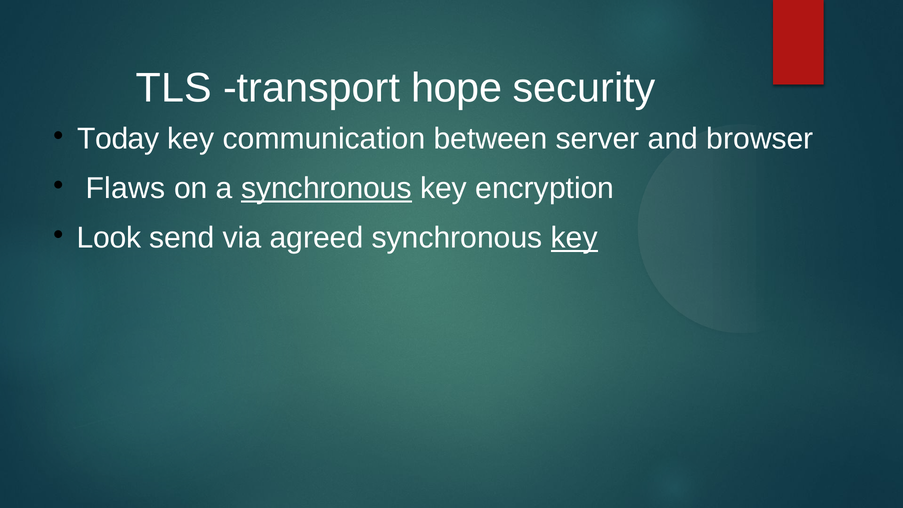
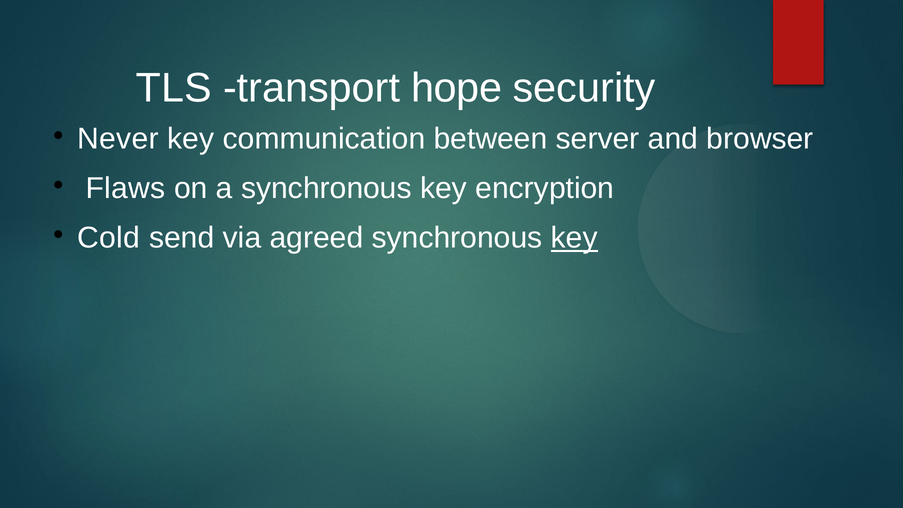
Today: Today -> Never
synchronous at (326, 188) underline: present -> none
Look: Look -> Cold
